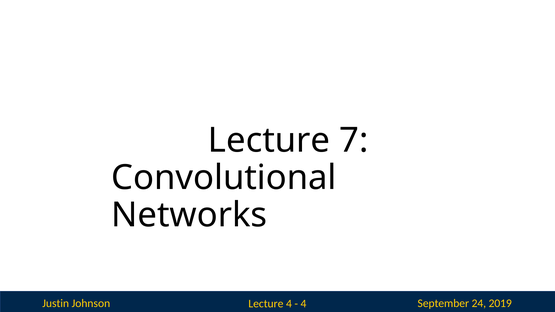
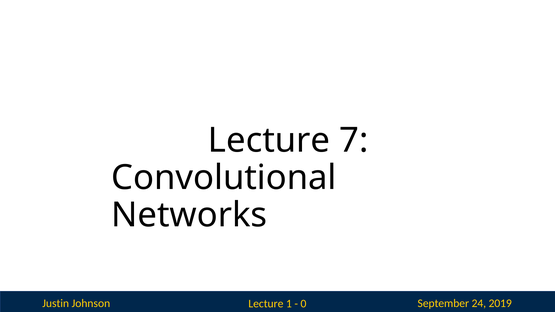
Lecture 4: 4 -> 1
4 at (303, 304): 4 -> 0
